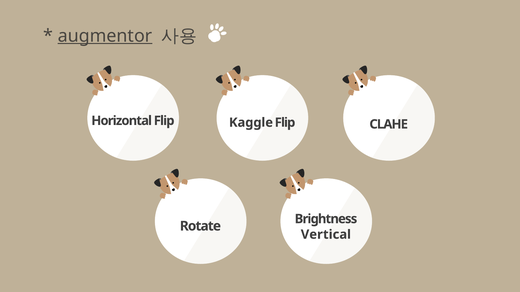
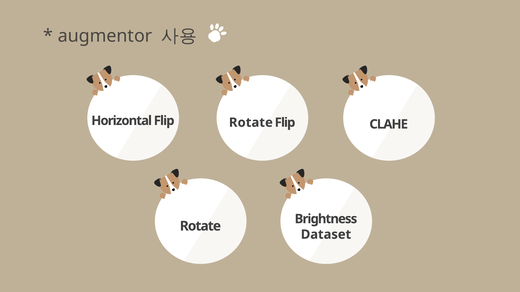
augmentor underline: present -> none
Flip Kaggle: Kaggle -> Rotate
Vertical: Vertical -> Dataset
